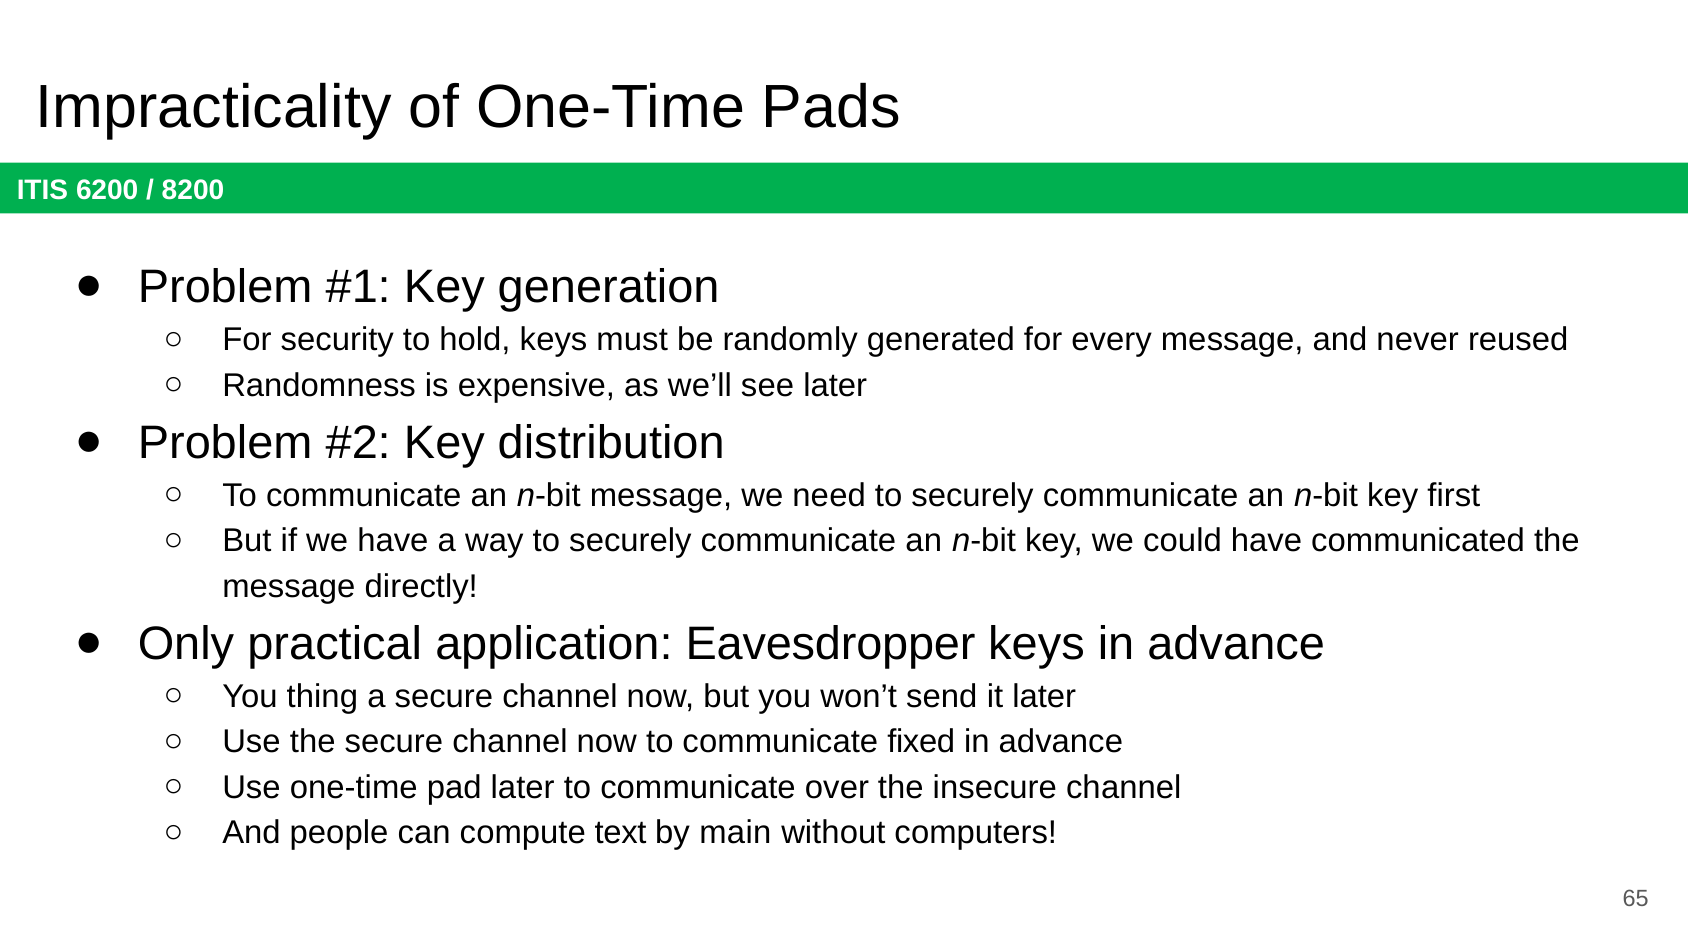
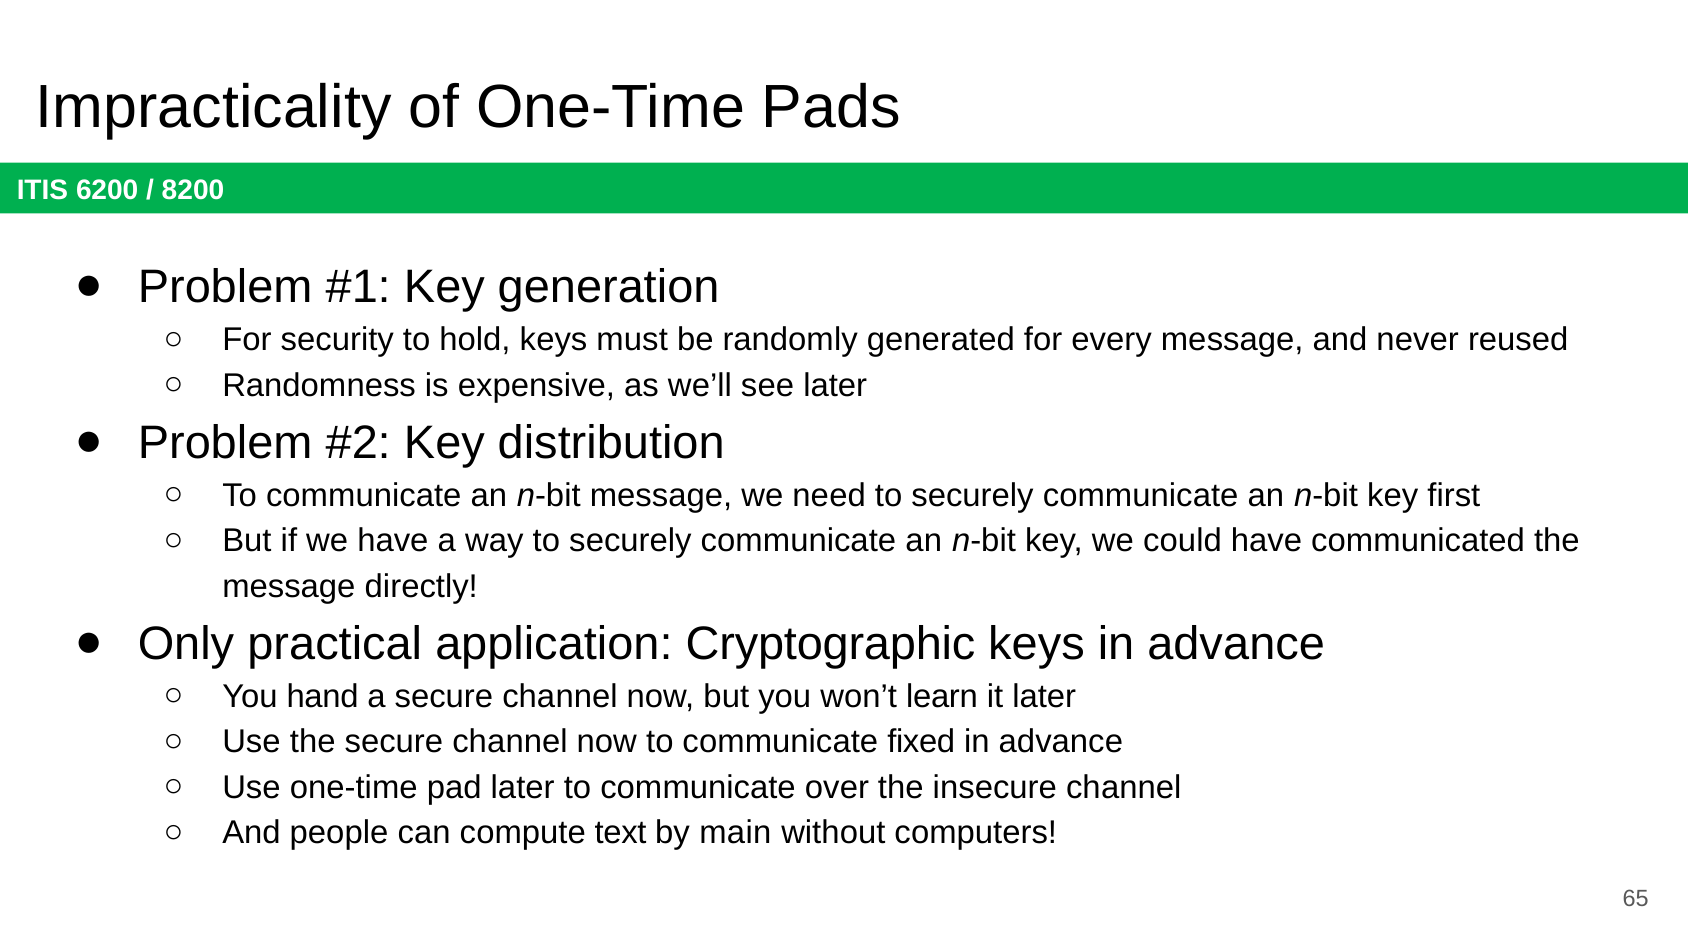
Eavesdropper: Eavesdropper -> Cryptographic
thing: thing -> hand
send: send -> learn
